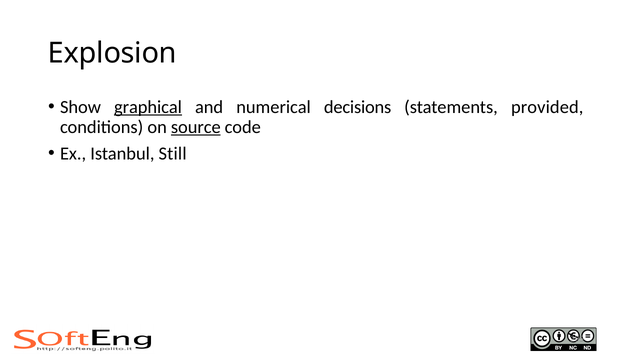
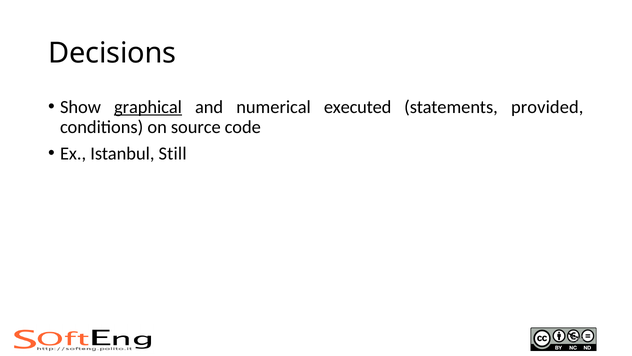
Explosion: Explosion -> Decisions
decisions: decisions -> executed
source underline: present -> none
